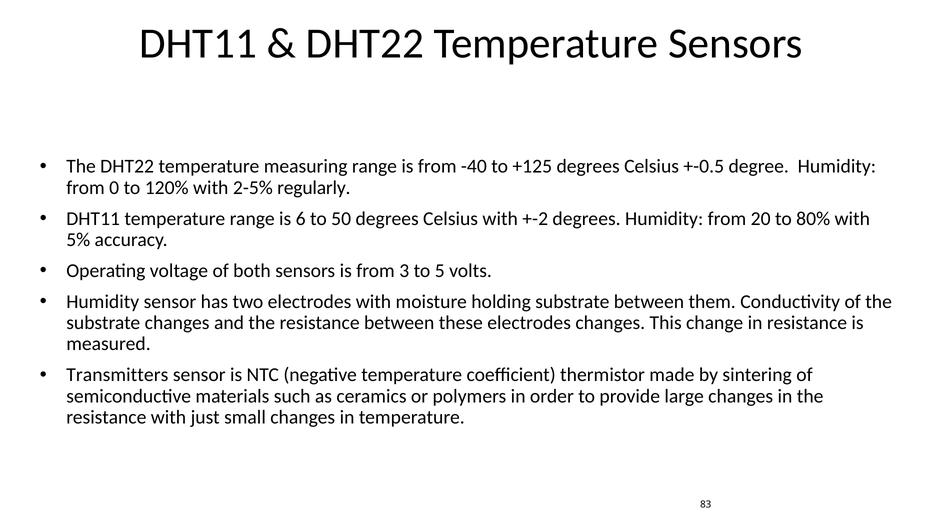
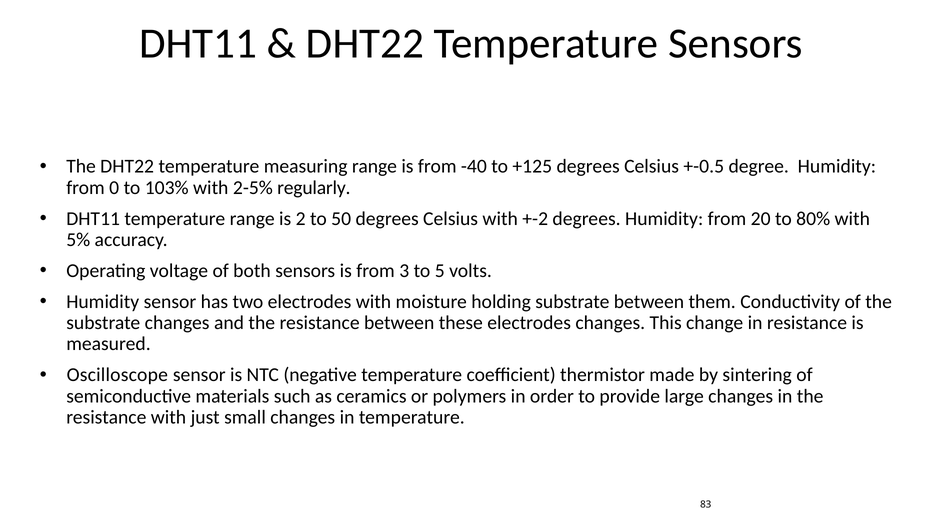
120%: 120% -> 103%
6: 6 -> 2
Transmitters: Transmitters -> Oscilloscope
